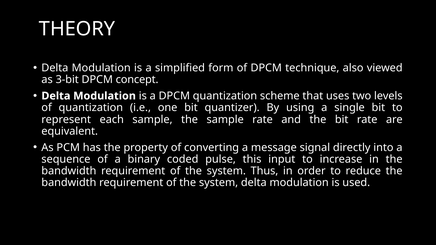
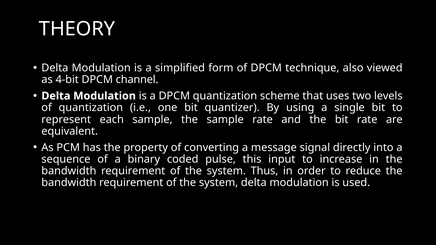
3-bit: 3-bit -> 4-bit
concept: concept -> channel
